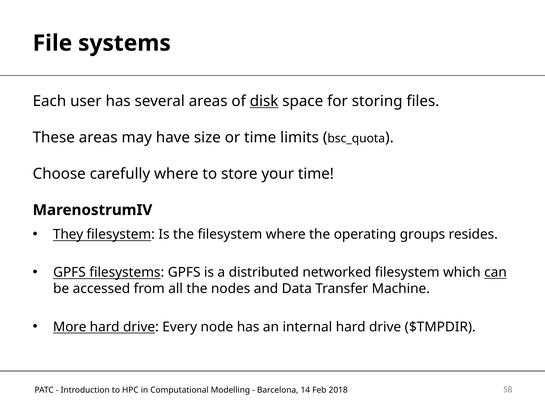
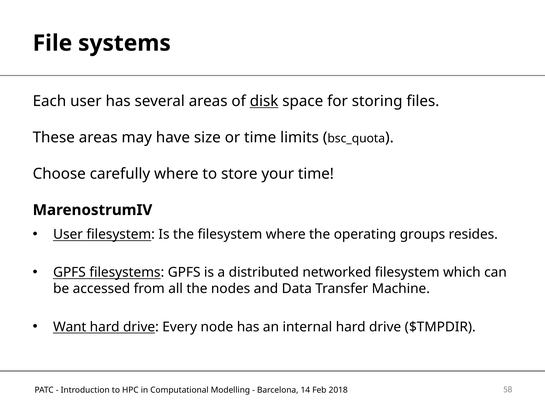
They at (68, 235): They -> User
can underline: present -> none
More: More -> Want
